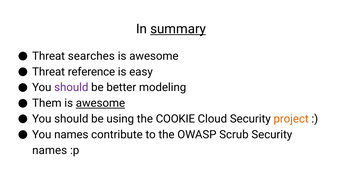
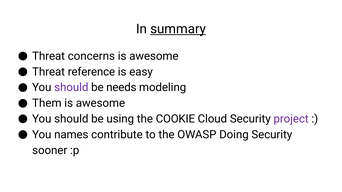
searches: searches -> concerns
better: better -> needs
awesome at (100, 103) underline: present -> none
project colour: orange -> purple
Scrub: Scrub -> Doing
names at (50, 151): names -> sooner
